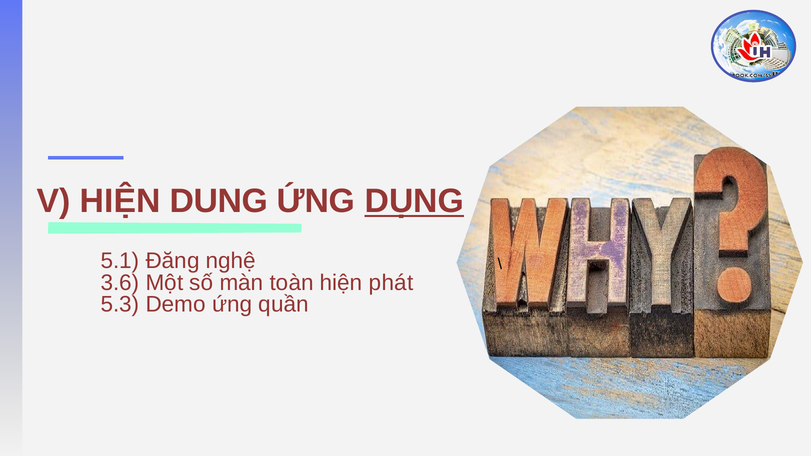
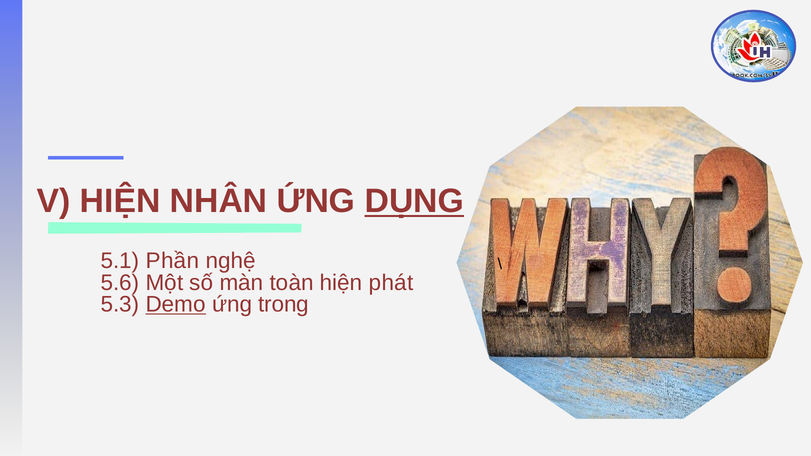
DUNG: DUNG -> NHÂN
Đăng: Đăng -> Phần
3.6: 3.6 -> 5.6
Demo underline: none -> present
quần: quần -> trong
